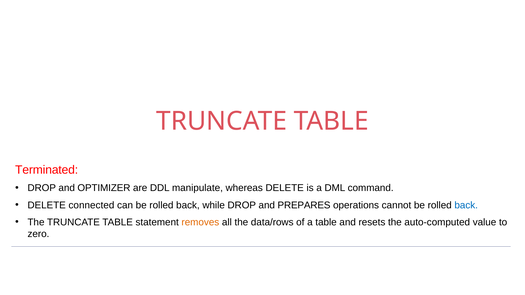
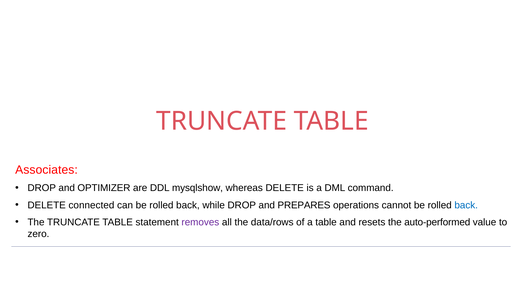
Terminated: Terminated -> Associates
manipulate: manipulate -> mysqlshow
removes colour: orange -> purple
auto-computed: auto-computed -> auto-performed
